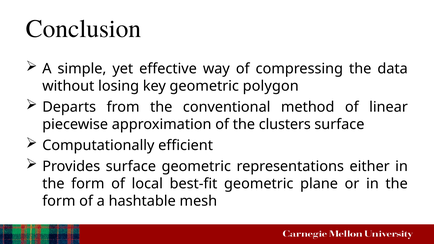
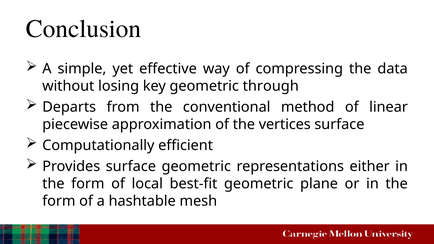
polygon: polygon -> through
clusters: clusters -> vertices
